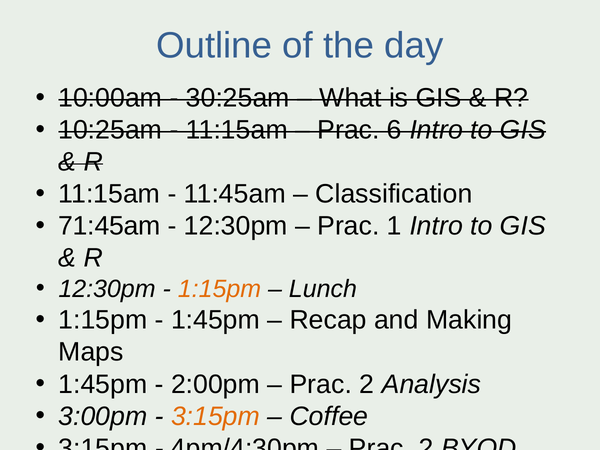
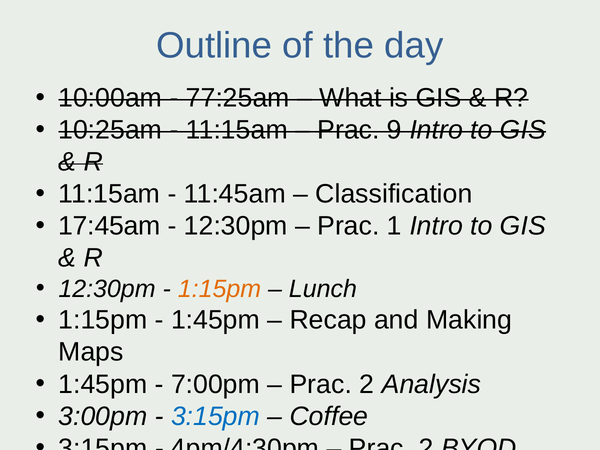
30:25am: 30:25am -> 77:25am
6: 6 -> 9
71:45am: 71:45am -> 17:45am
2:00pm: 2:00pm -> 7:00pm
3:15pm at (215, 416) colour: orange -> blue
